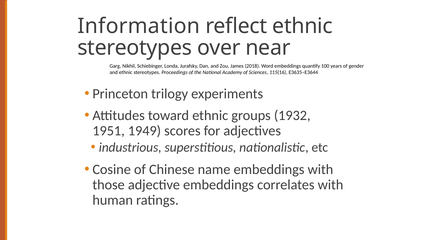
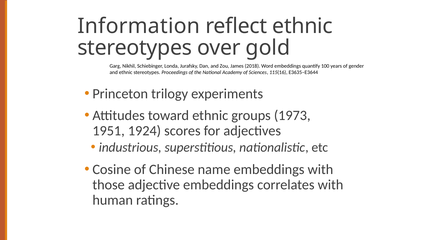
near: near -> gold
1932: 1932 -> 1973
1949: 1949 -> 1924
